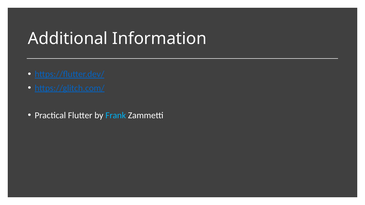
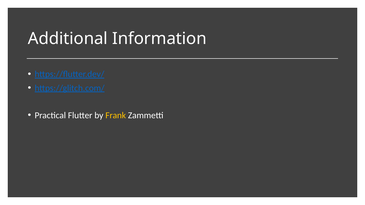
Frank colour: light blue -> yellow
